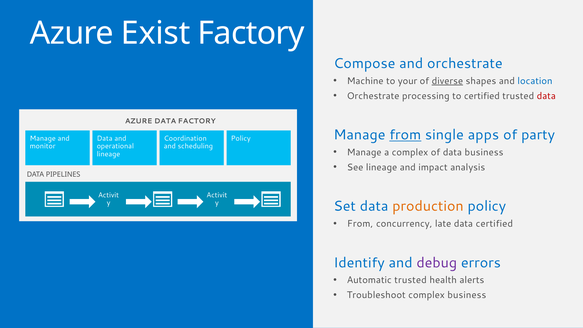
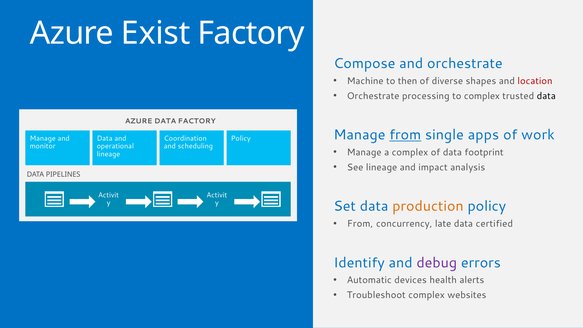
your: your -> then
diverse underline: present -> none
location colour: blue -> red
to certified: certified -> complex
data at (546, 96) colour: red -> black
party: party -> work
data business: business -> footprint
Automatic trusted: trusted -> devices
complex business: business -> websites
